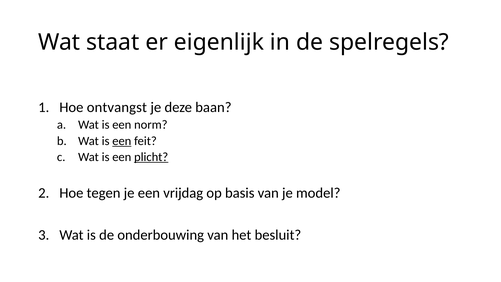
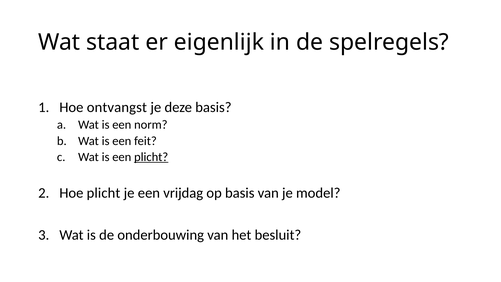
deze baan: baan -> basis
een at (122, 141) underline: present -> none
Hoe tegen: tegen -> plicht
